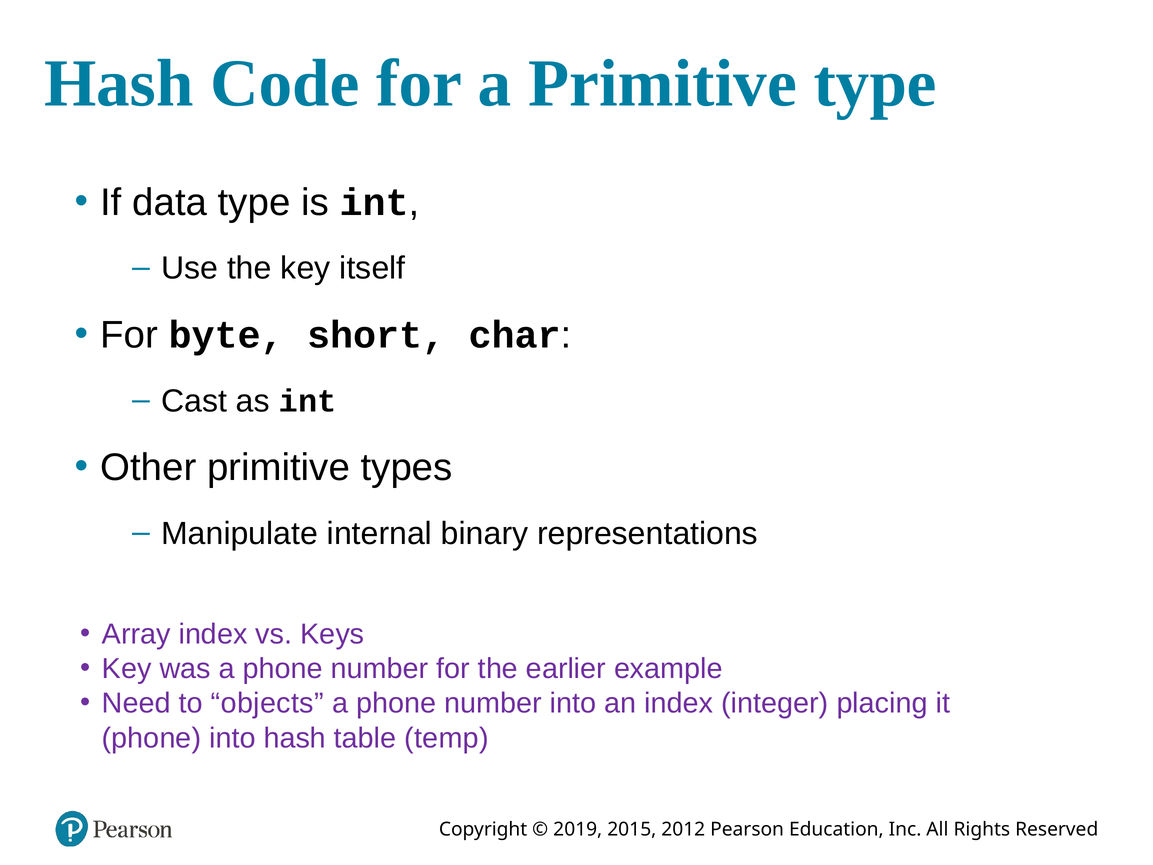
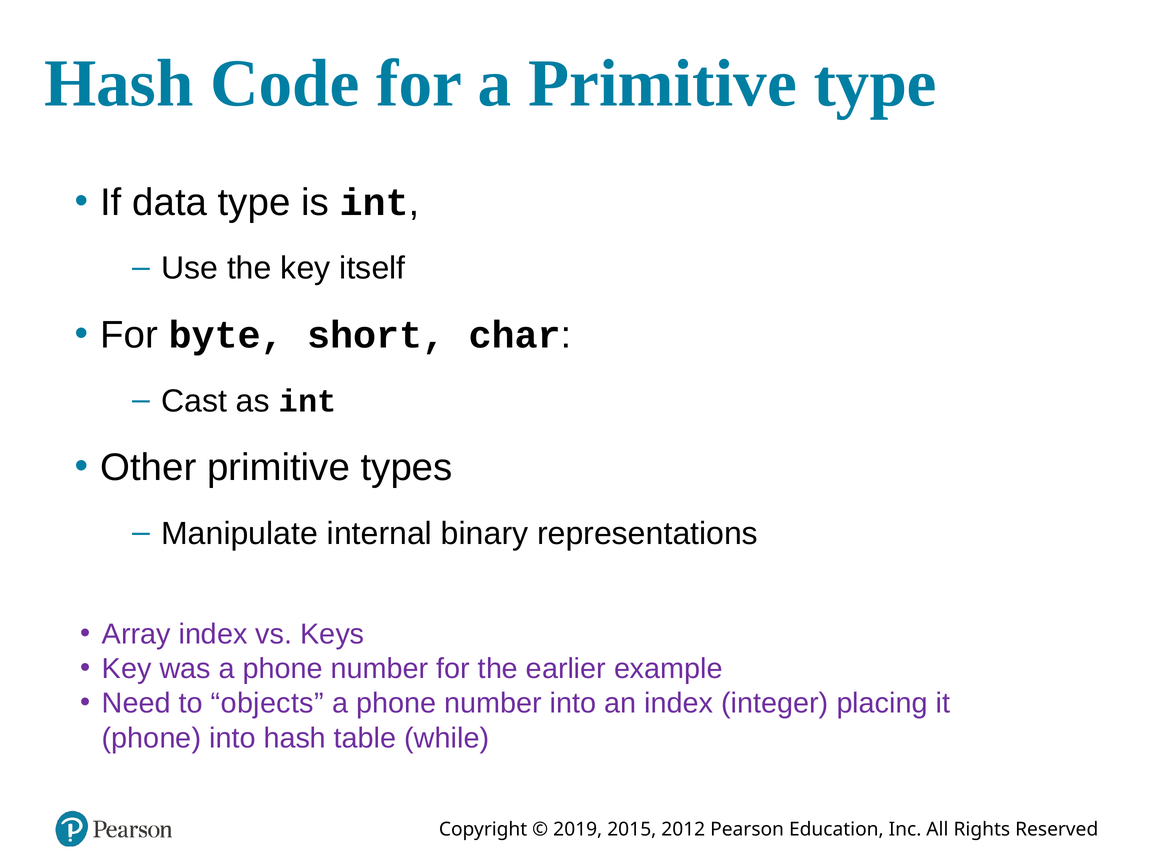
temp: temp -> while
